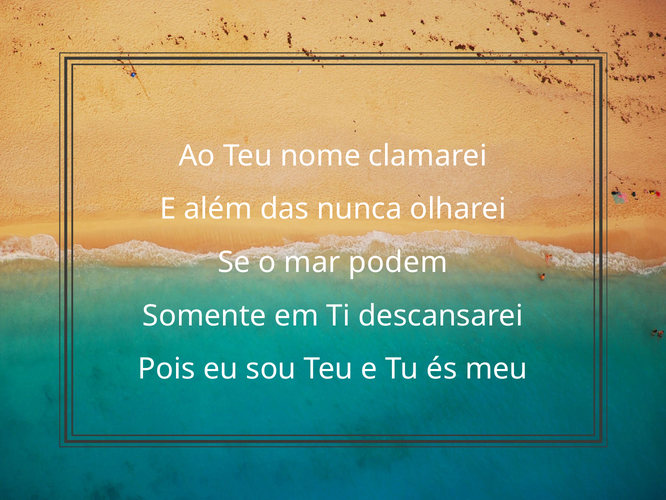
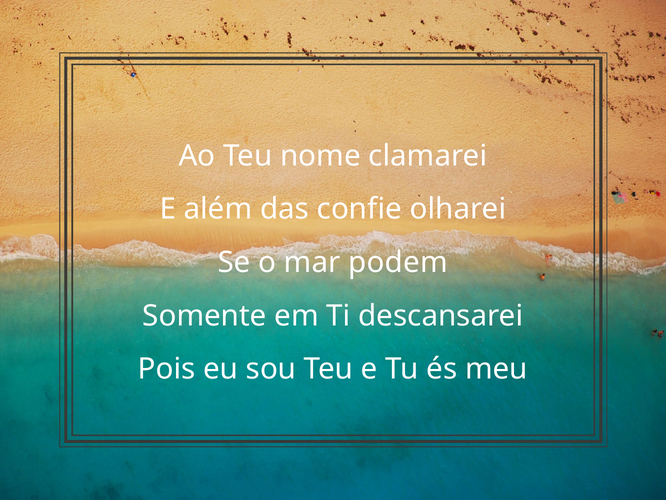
nunca: nunca -> confie
